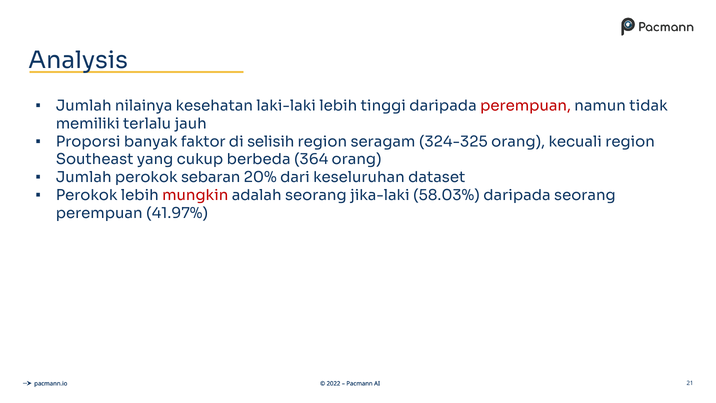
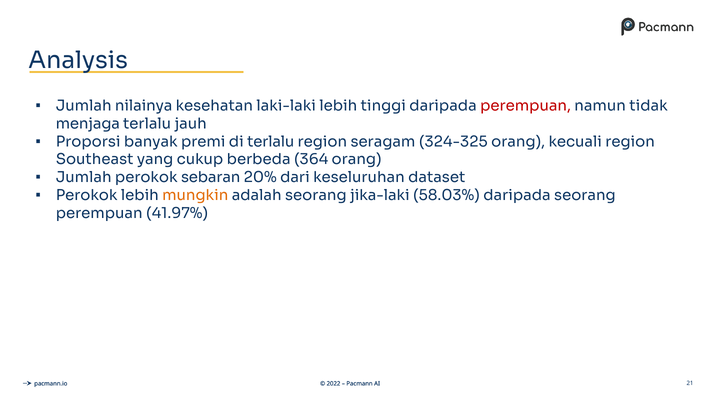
memiliki: memiliki -> menjaga
faktor: faktor -> premi
di selisih: selisih -> terlalu
mungkin colour: red -> orange
